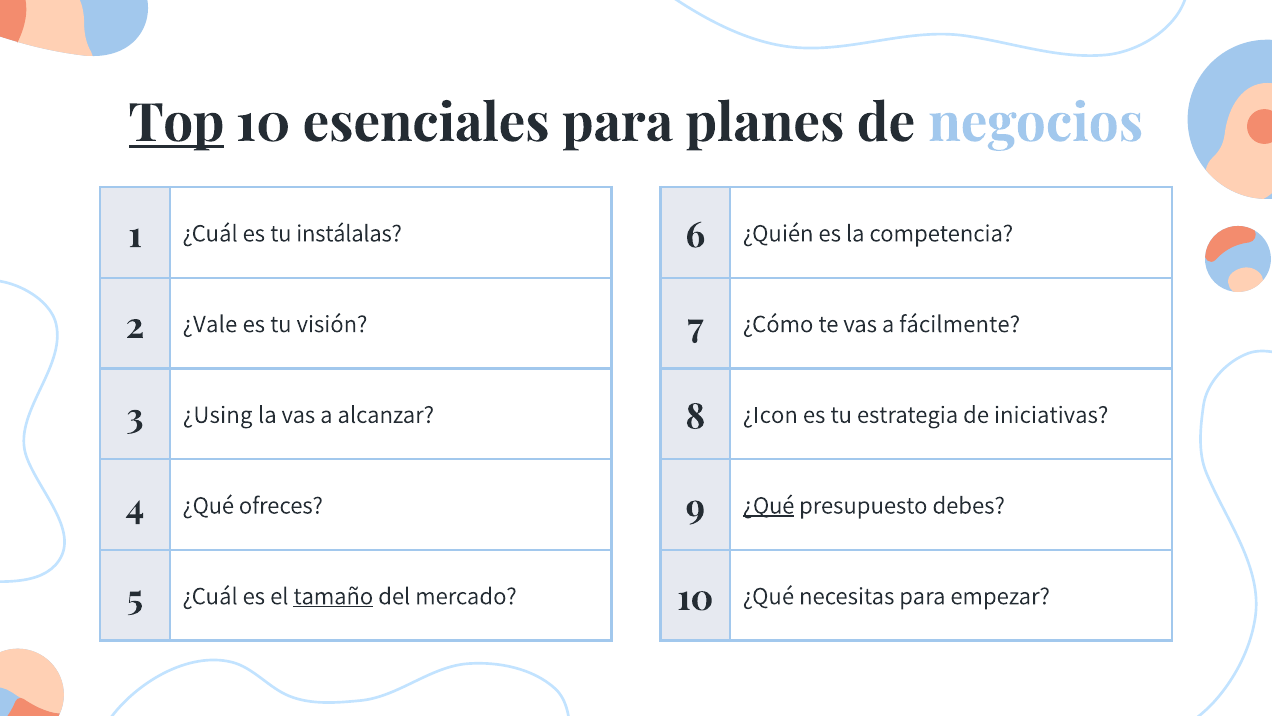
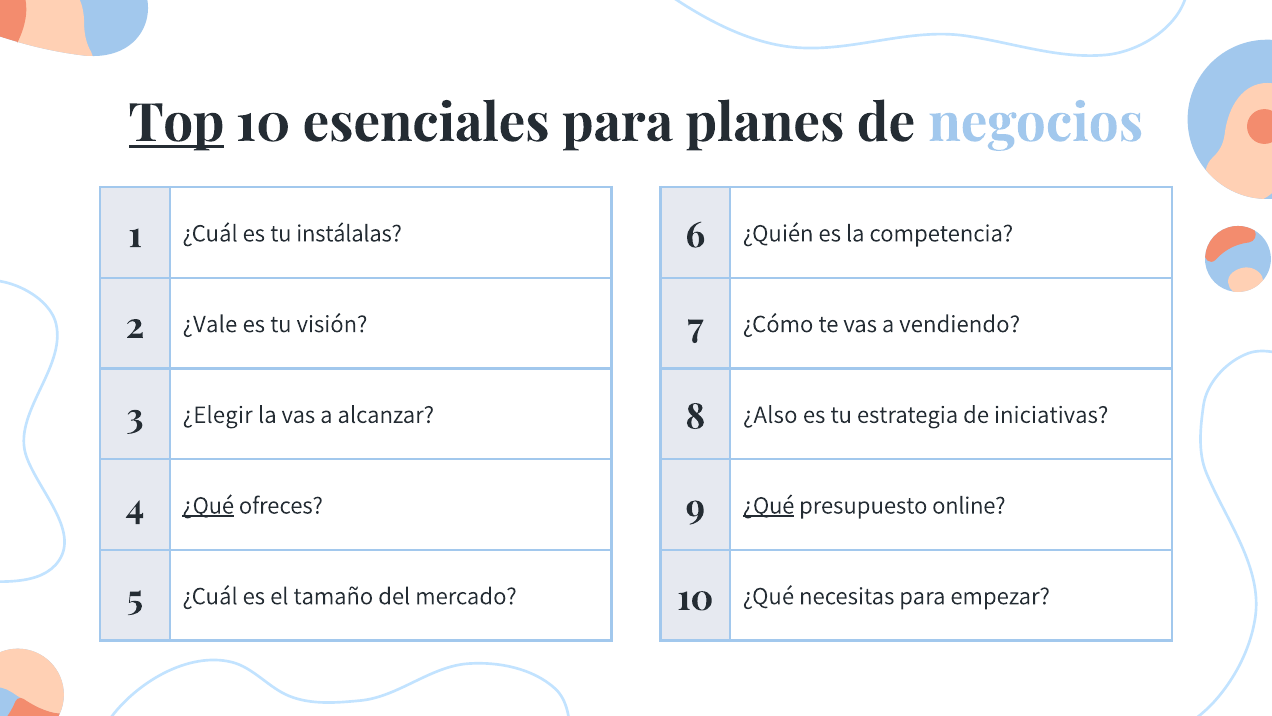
fácilmente: fácilmente -> vendiendo
¿Using: ¿Using -> ¿Elegir
¿Icon: ¿Icon -> ¿Also
¿Qué at (208, 505) underline: none -> present
debes: debes -> online
tamaño underline: present -> none
